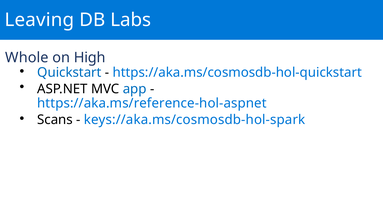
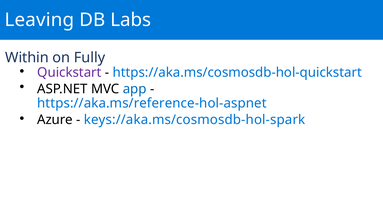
Whole: Whole -> Within
High: High -> Fully
Quickstart colour: blue -> purple
Scans: Scans -> Azure
